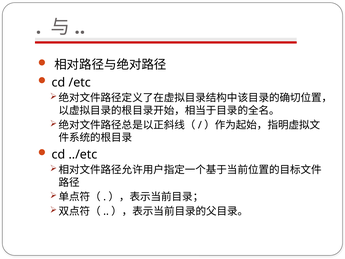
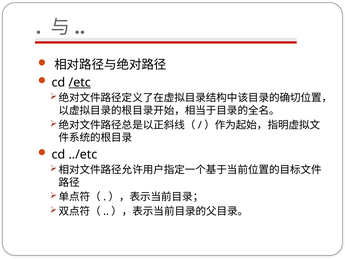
/etc underline: none -> present
